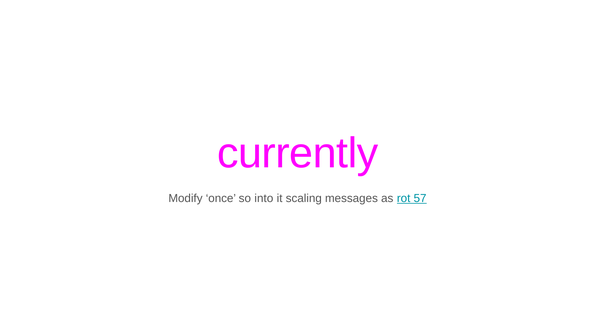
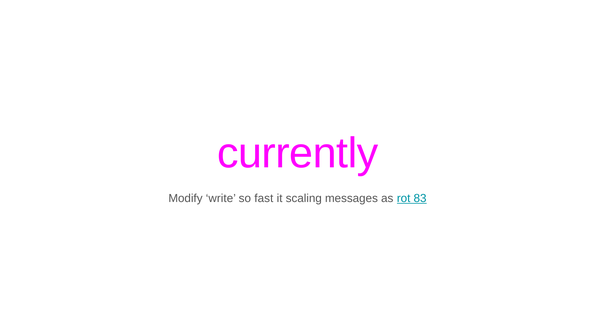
once: once -> write
into: into -> fast
57: 57 -> 83
